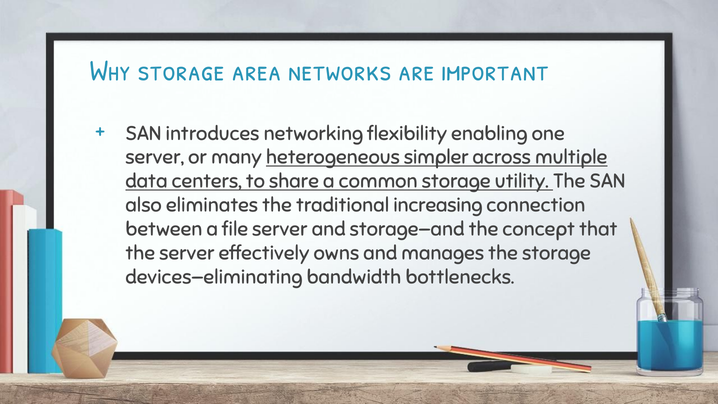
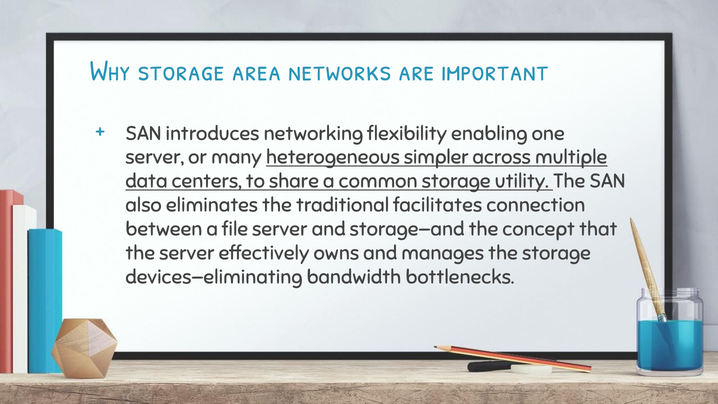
increasing: increasing -> facilitates
